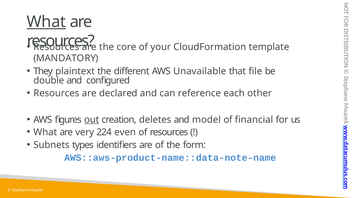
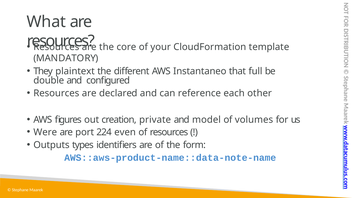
What at (46, 22) underline: present -> none
Unavailable: Unavailable -> Instantaneo
file: file -> full
out underline: present -> none
deletes: deletes -> private
financial: financial -> volumes
What at (45, 132): What -> Were
very: very -> port
Subnets: Subnets -> Outputs
